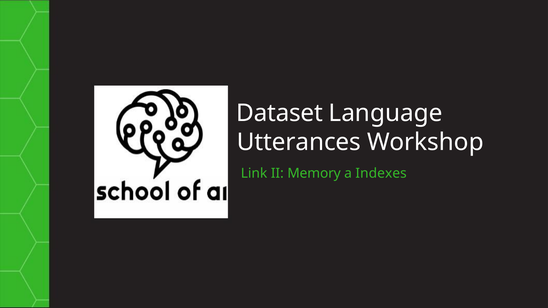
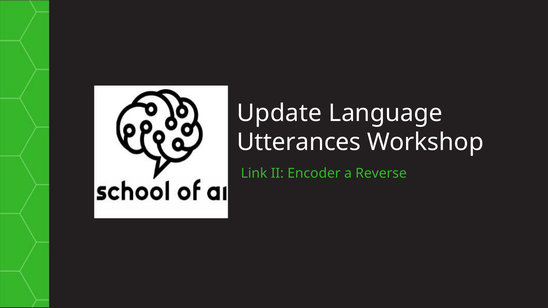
Dataset: Dataset -> Update
Memory: Memory -> Encoder
Indexes: Indexes -> Reverse
